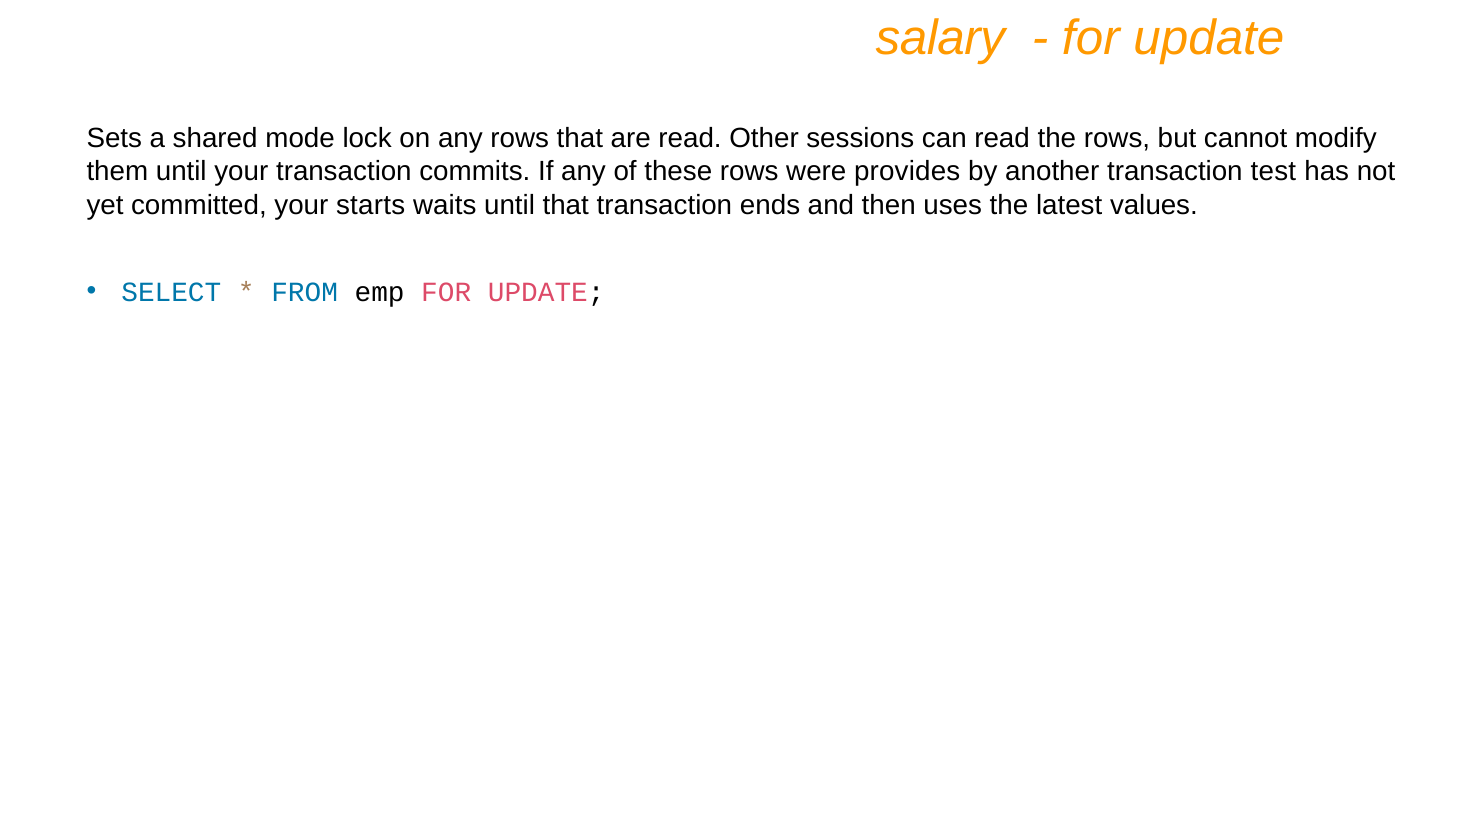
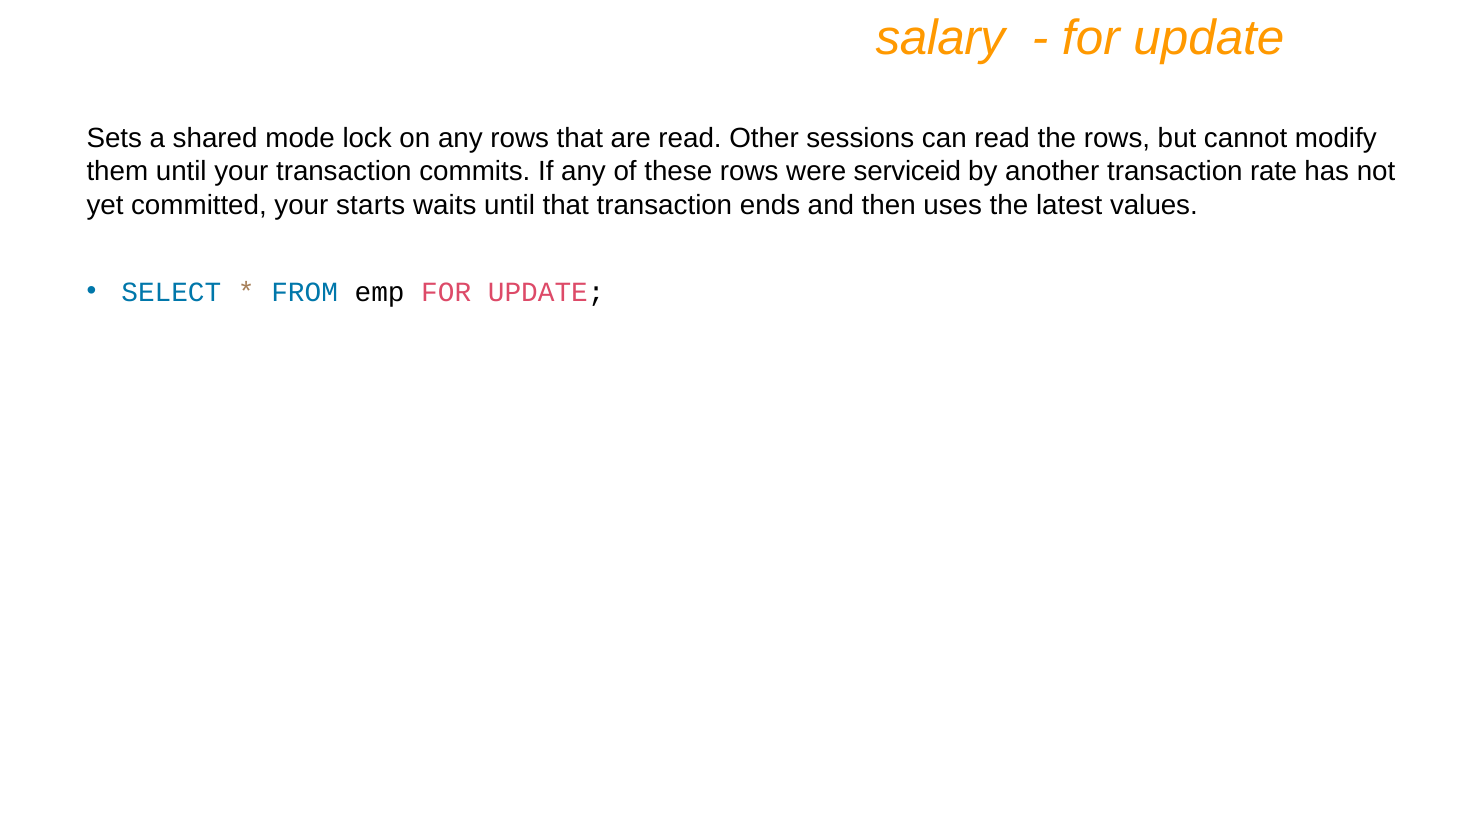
provides: provides -> serviceid
test: test -> rate
